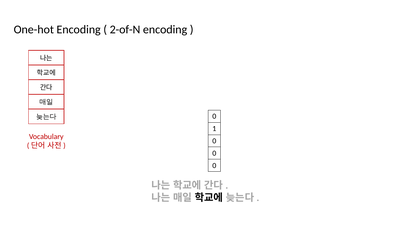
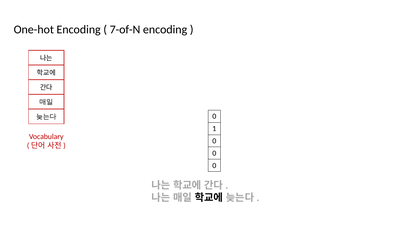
2-of-N: 2-of-N -> 7-of-N
